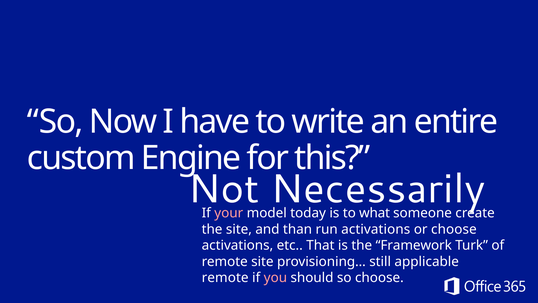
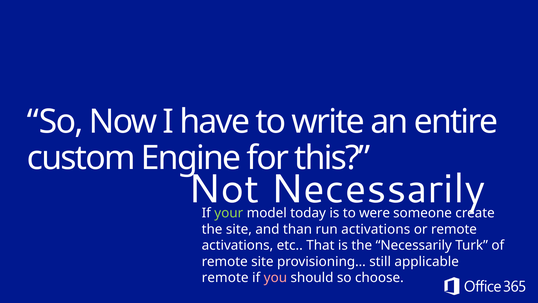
your colour: pink -> light green
what: what -> were
or choose: choose -> remote
the Framework: Framework -> Necessarily
